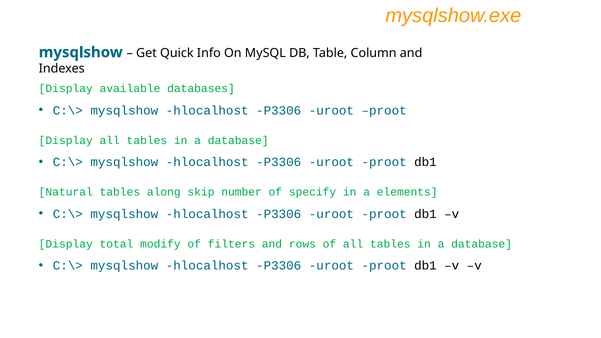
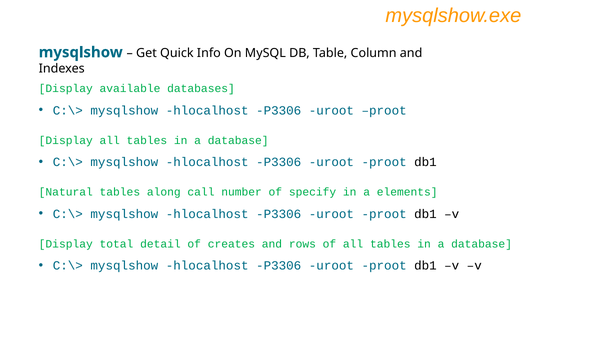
skip: skip -> call
modify: modify -> detail
filters: filters -> creates
